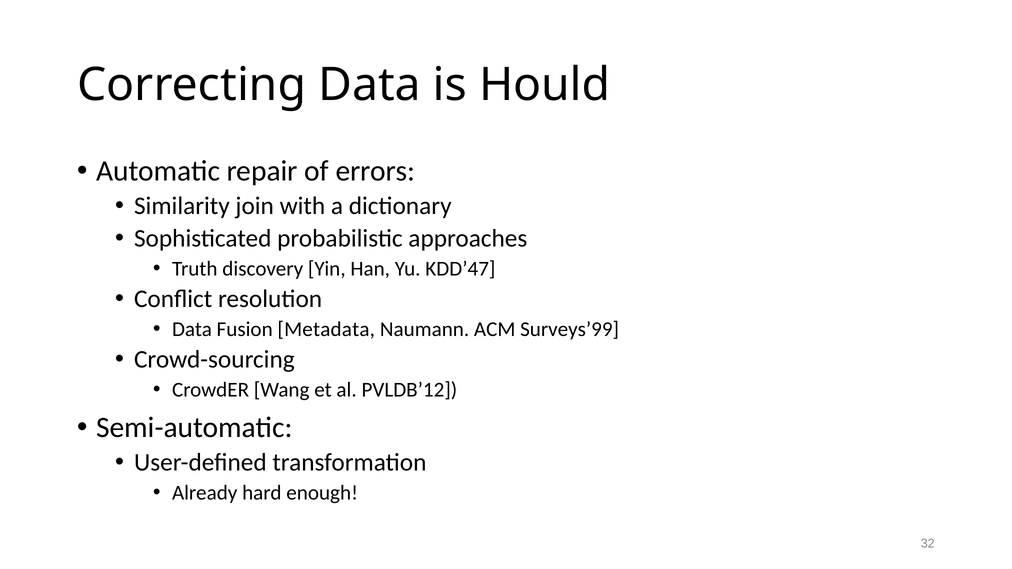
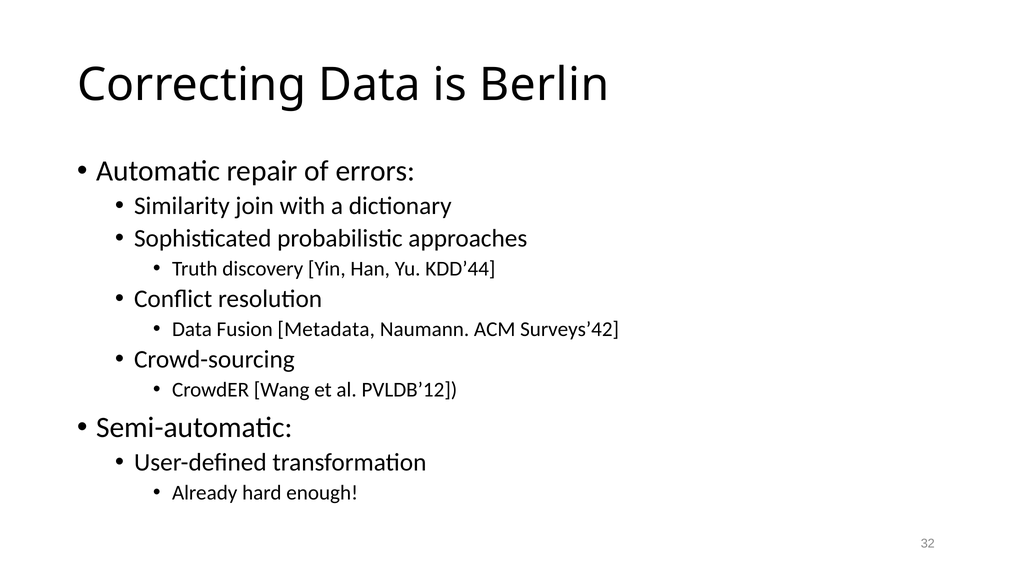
Hould: Hould -> Berlin
KDD’47: KDD’47 -> KDD’44
Surveys’99: Surveys’99 -> Surveys’42
